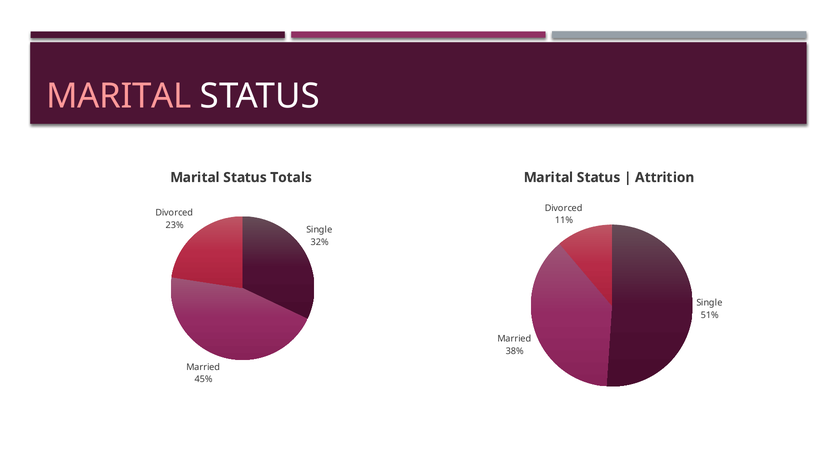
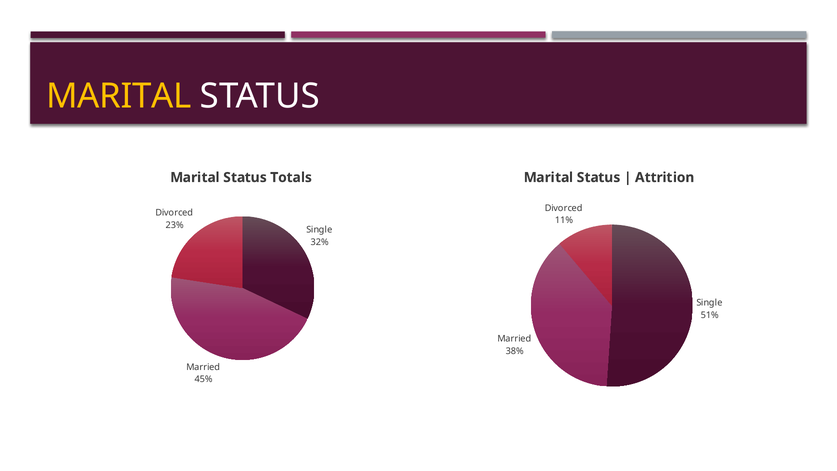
MARITAL at (119, 96) colour: pink -> yellow
